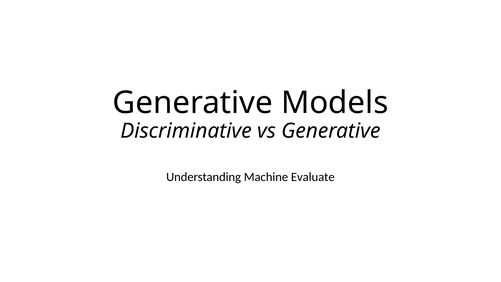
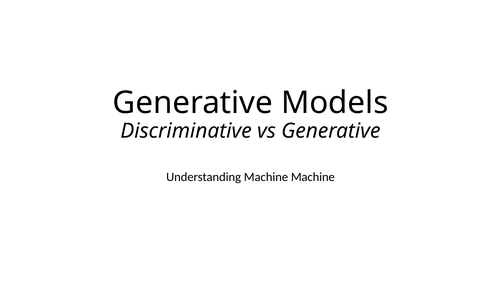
Machine Evaluate: Evaluate -> Machine
